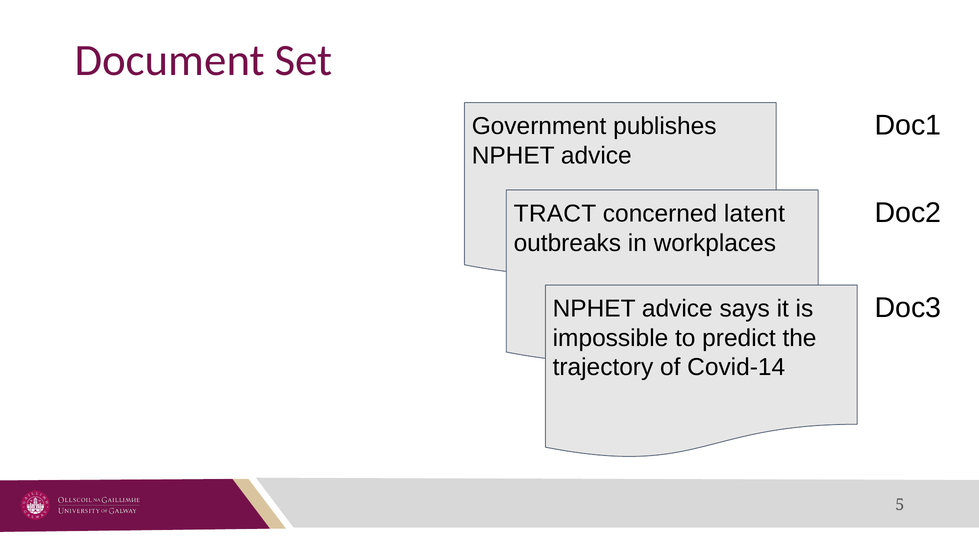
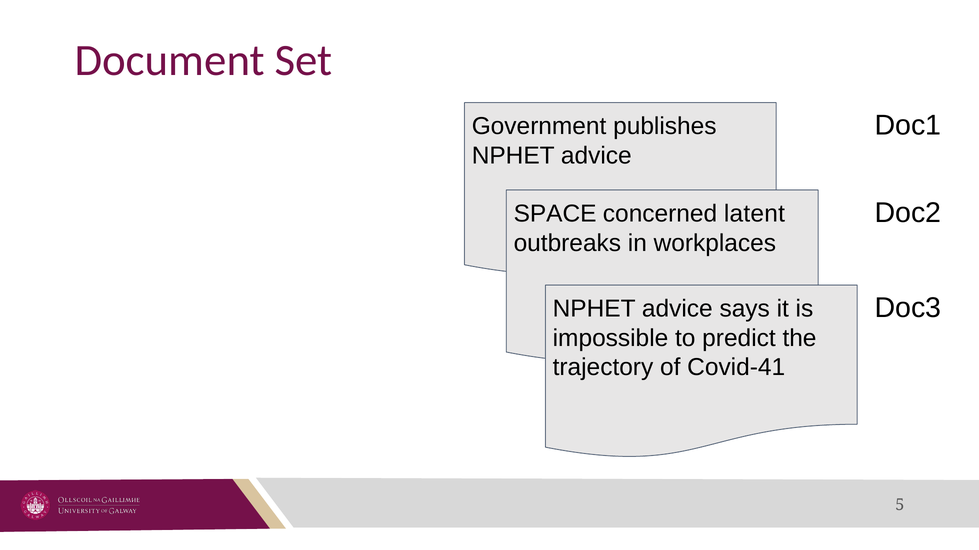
TRACT: TRACT -> SPACE
Covid-14: Covid-14 -> Covid-41
